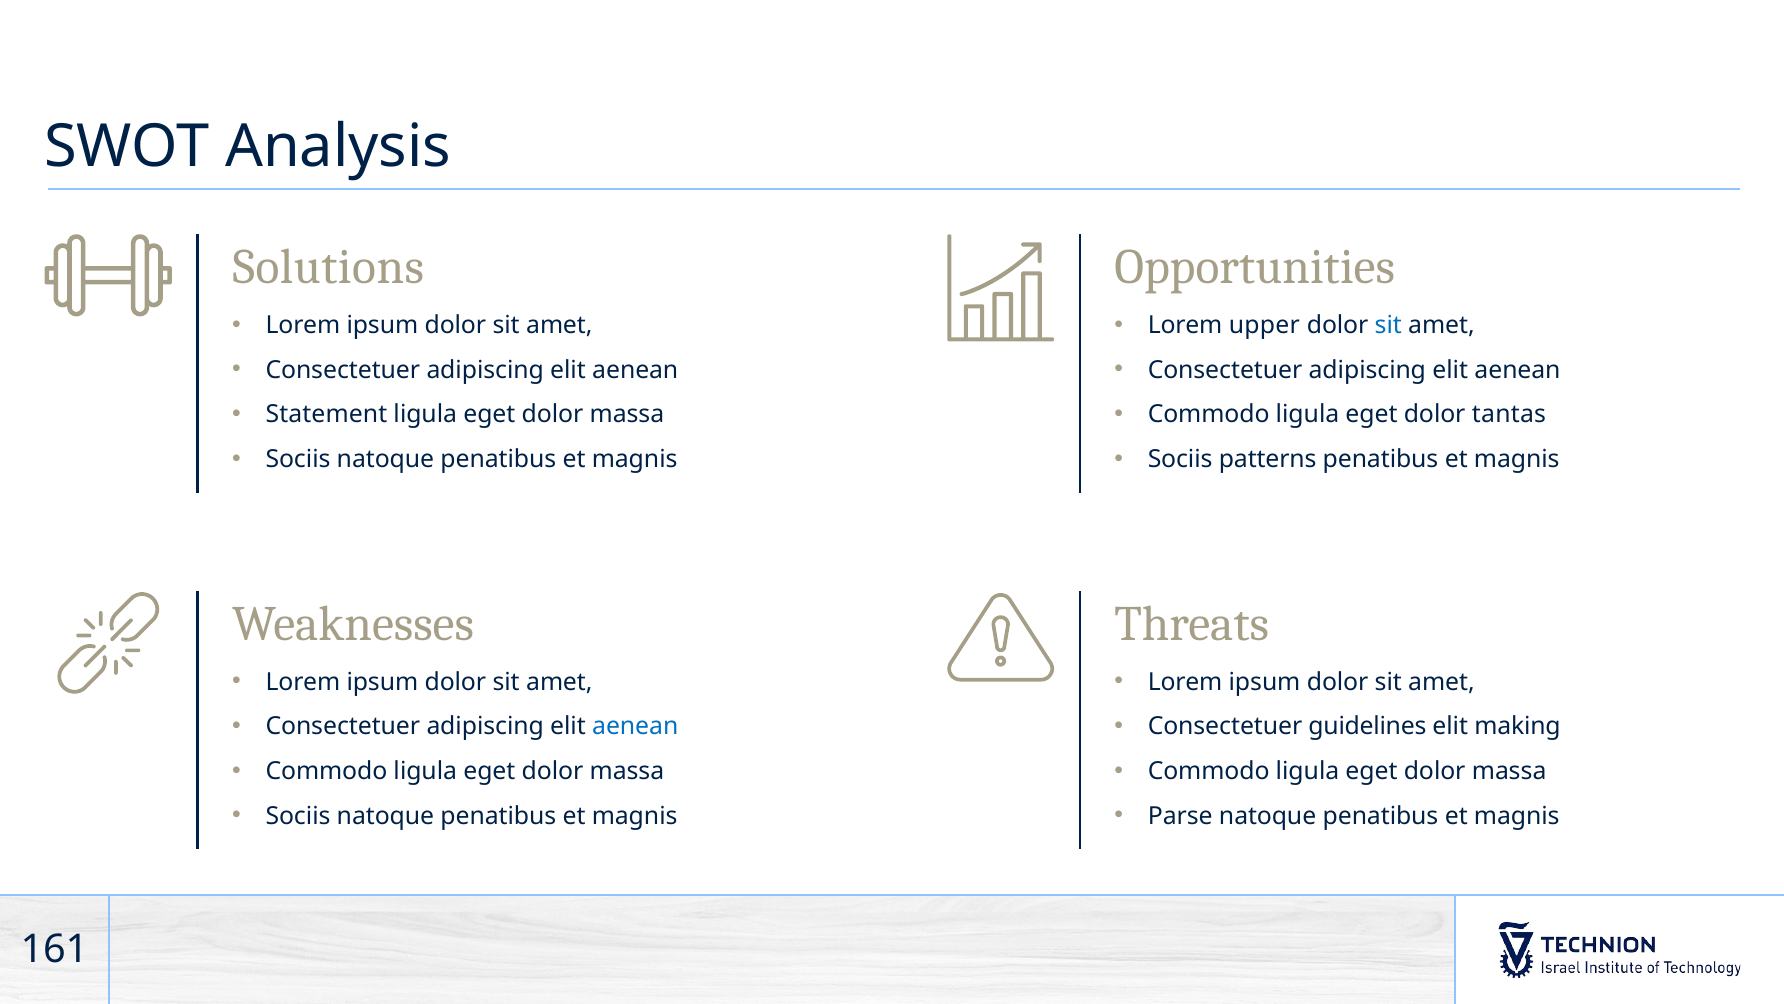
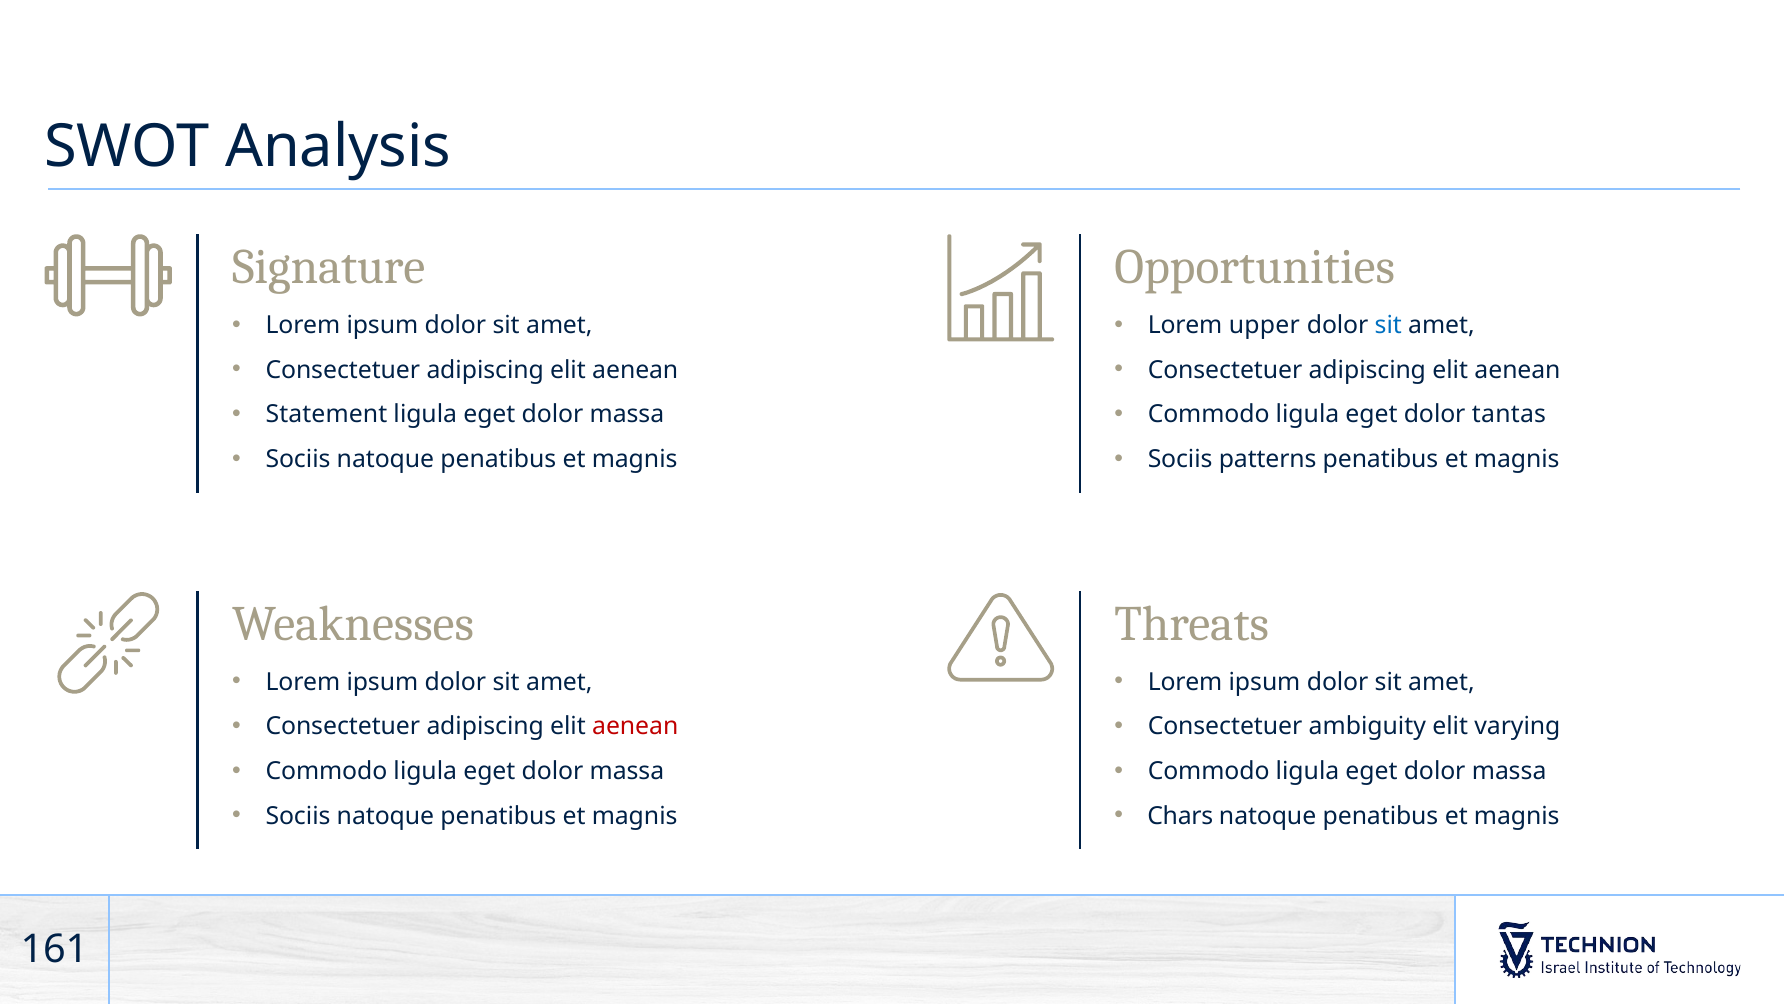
Solutions: Solutions -> Signature
aenean at (635, 726) colour: blue -> red
guidelines: guidelines -> ambiguity
making: making -> varying
Parse: Parse -> Chars
